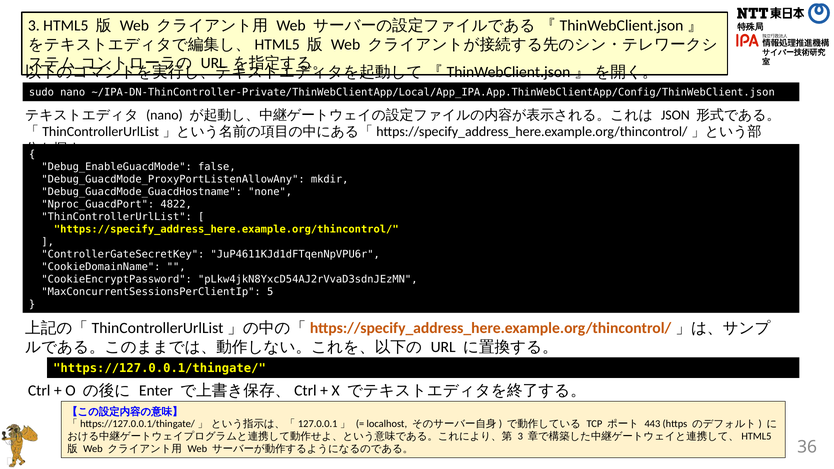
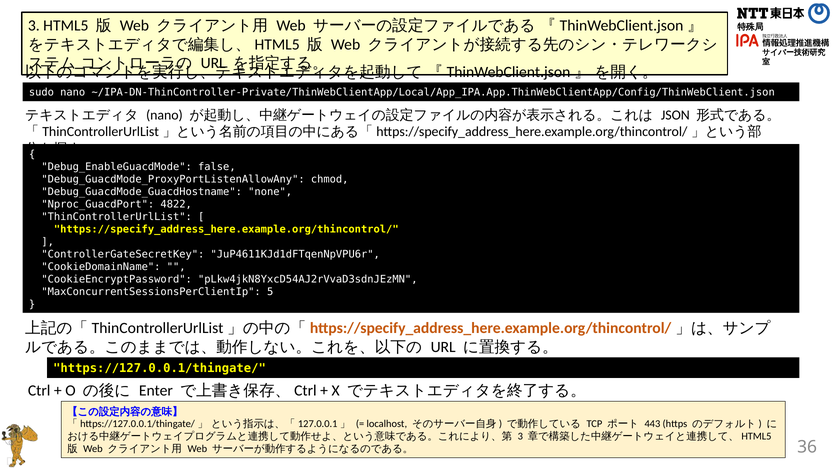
mkdir: mkdir -> chmod
